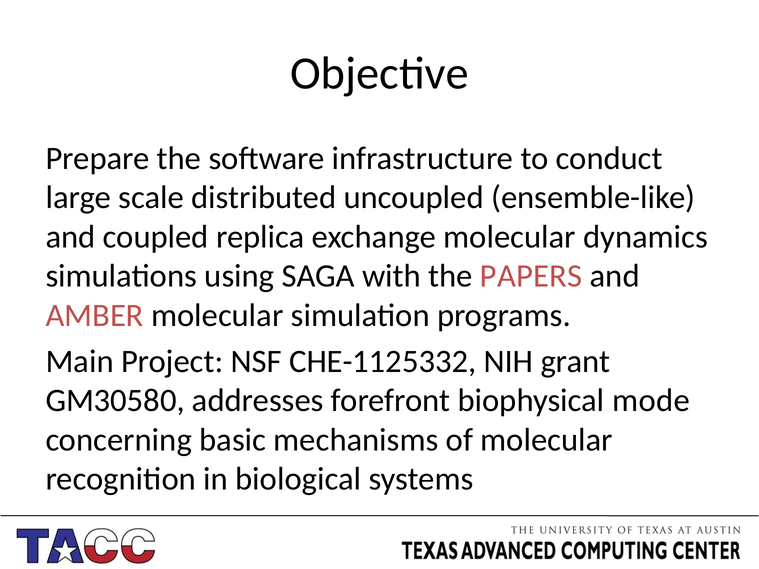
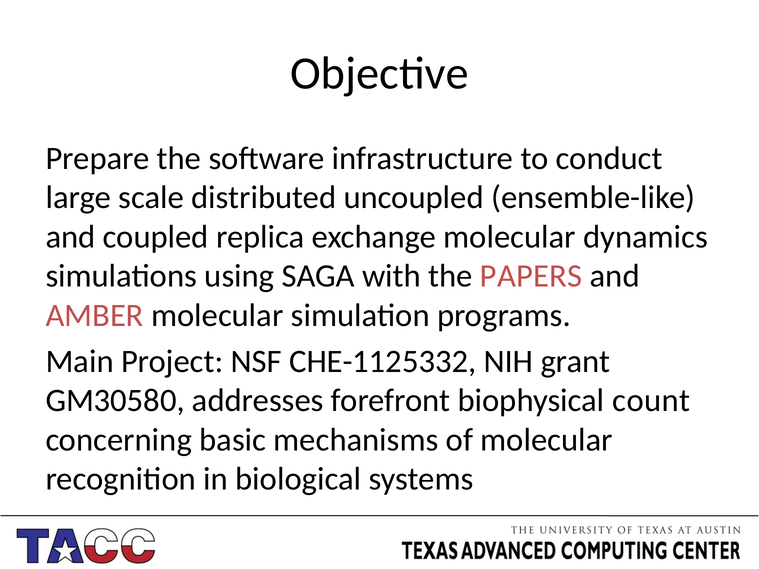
mode: mode -> count
